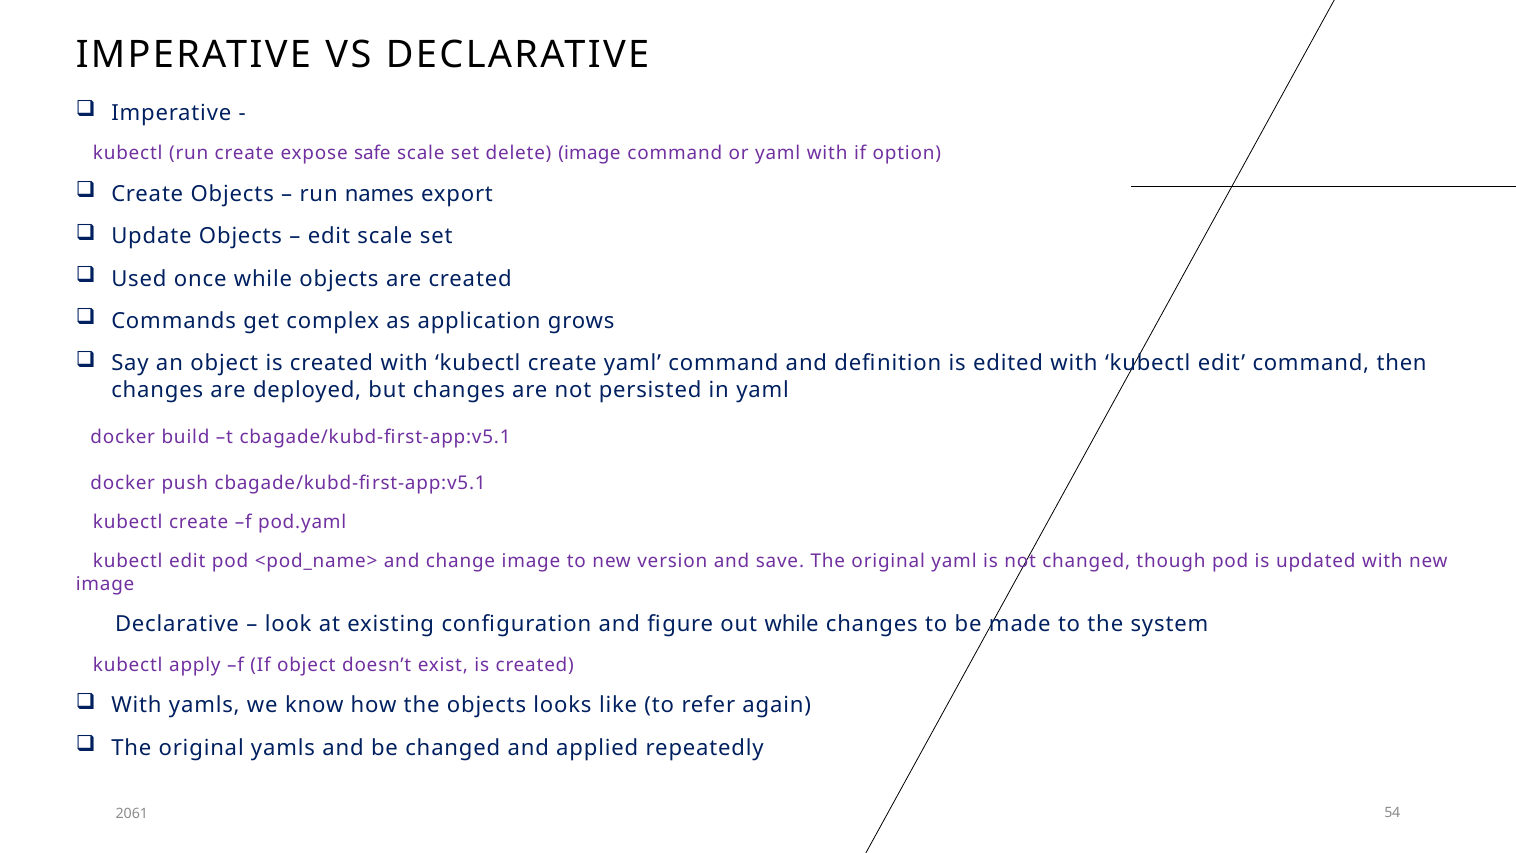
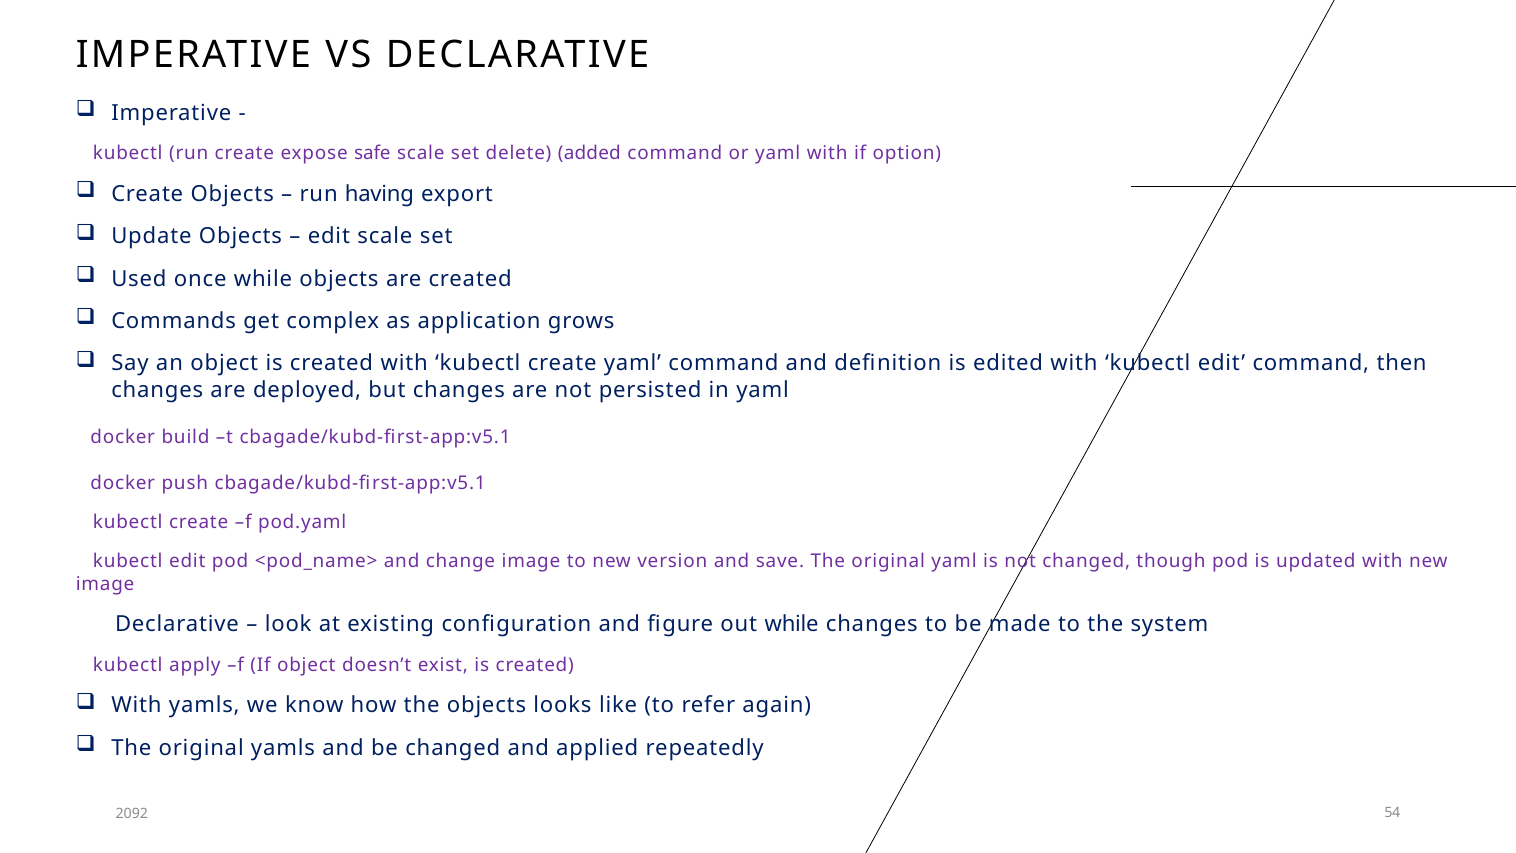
delete image: image -> added
names: names -> having
2061: 2061 -> 2092
